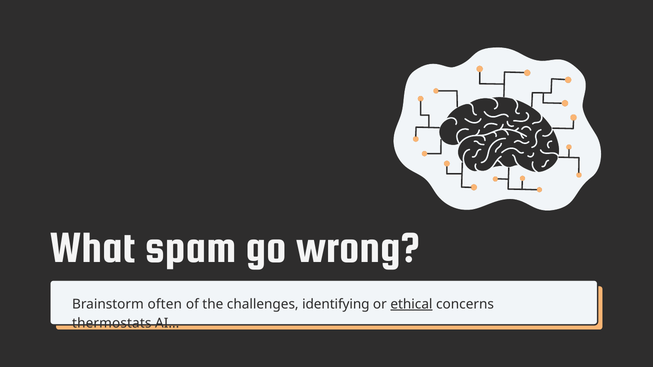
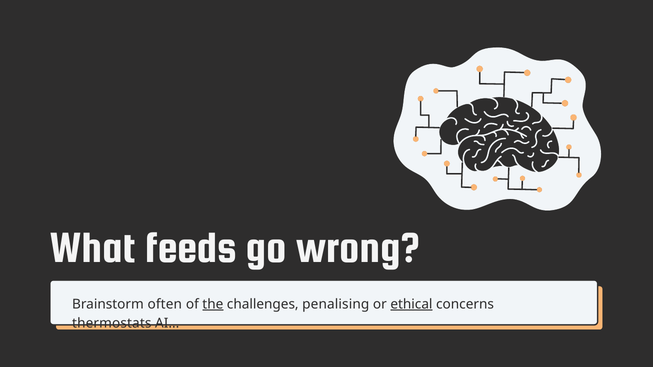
spam: spam -> feeds
the underline: none -> present
identifying: identifying -> penalising
